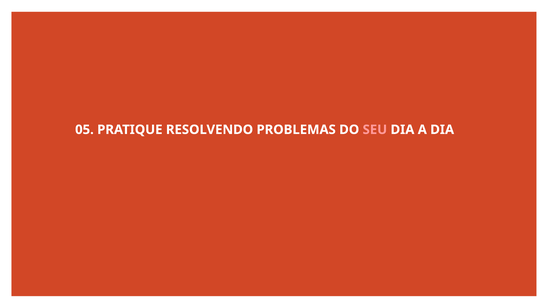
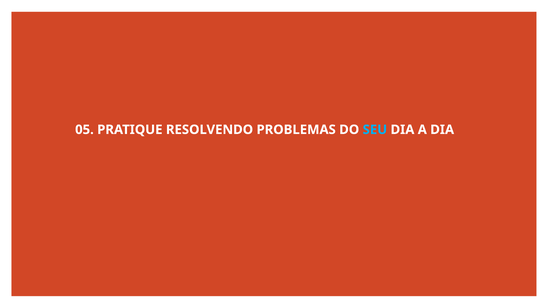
SEU colour: pink -> light blue
